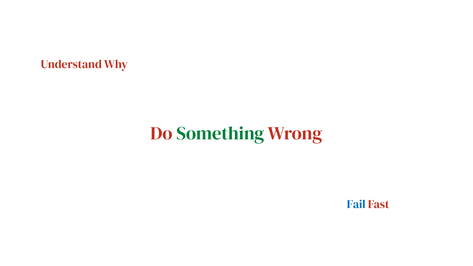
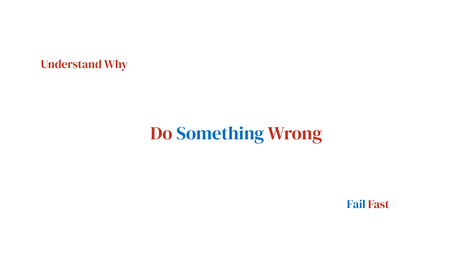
Something colour: green -> blue
